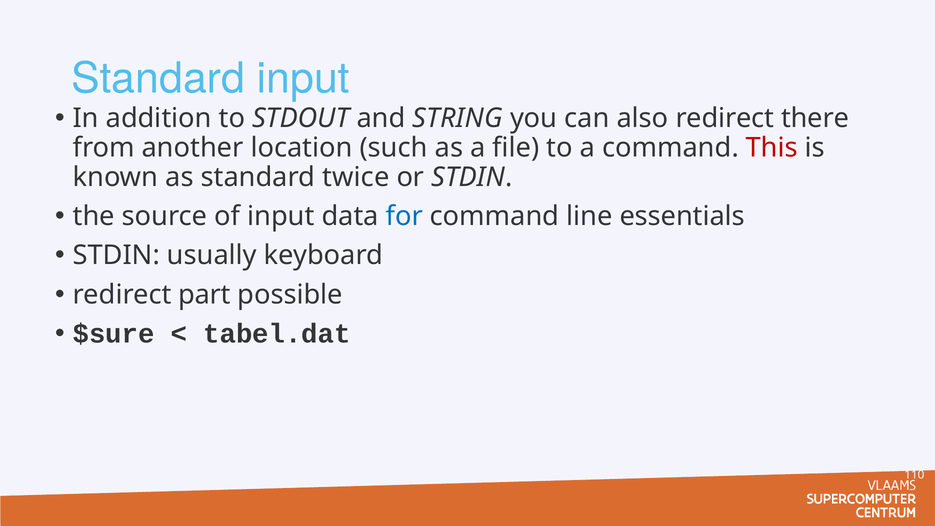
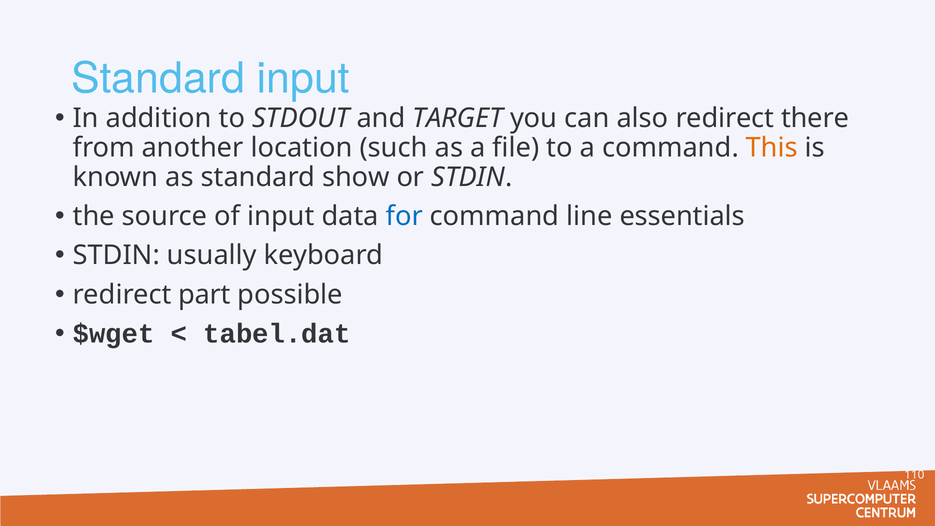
STRING: STRING -> TARGET
This colour: red -> orange
twice: twice -> show
$sure: $sure -> $wget
